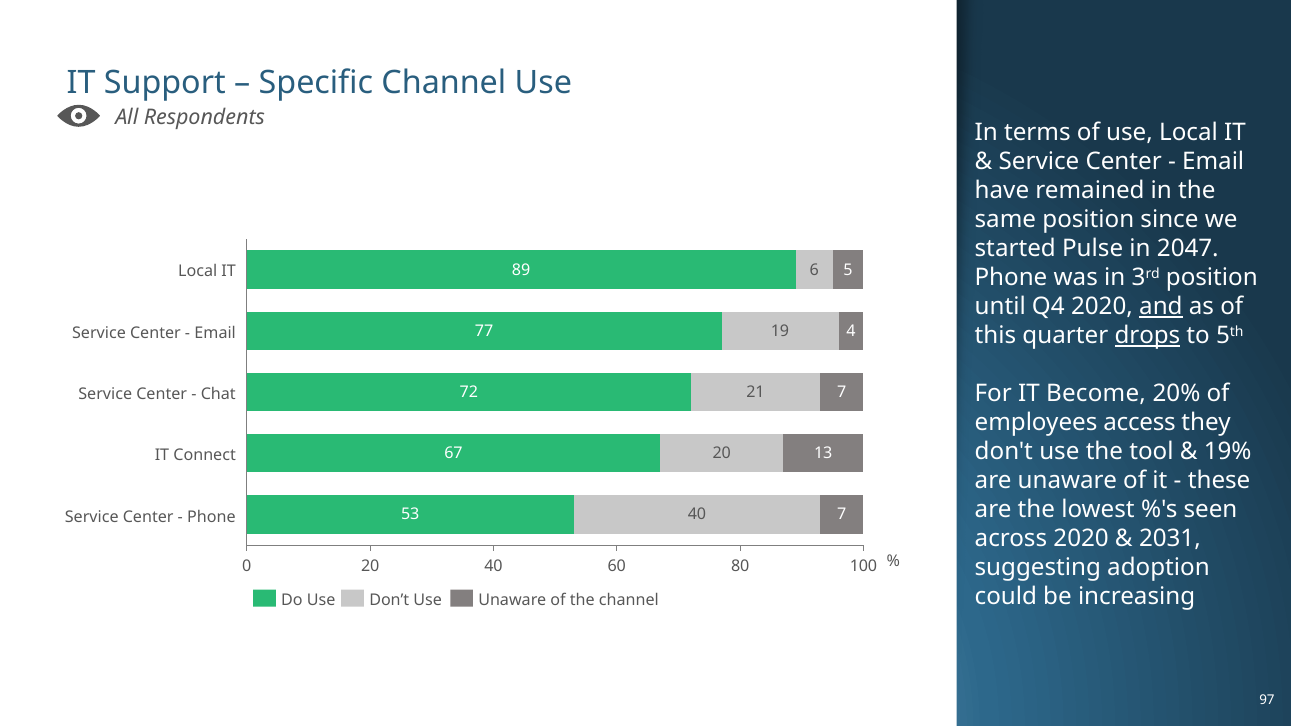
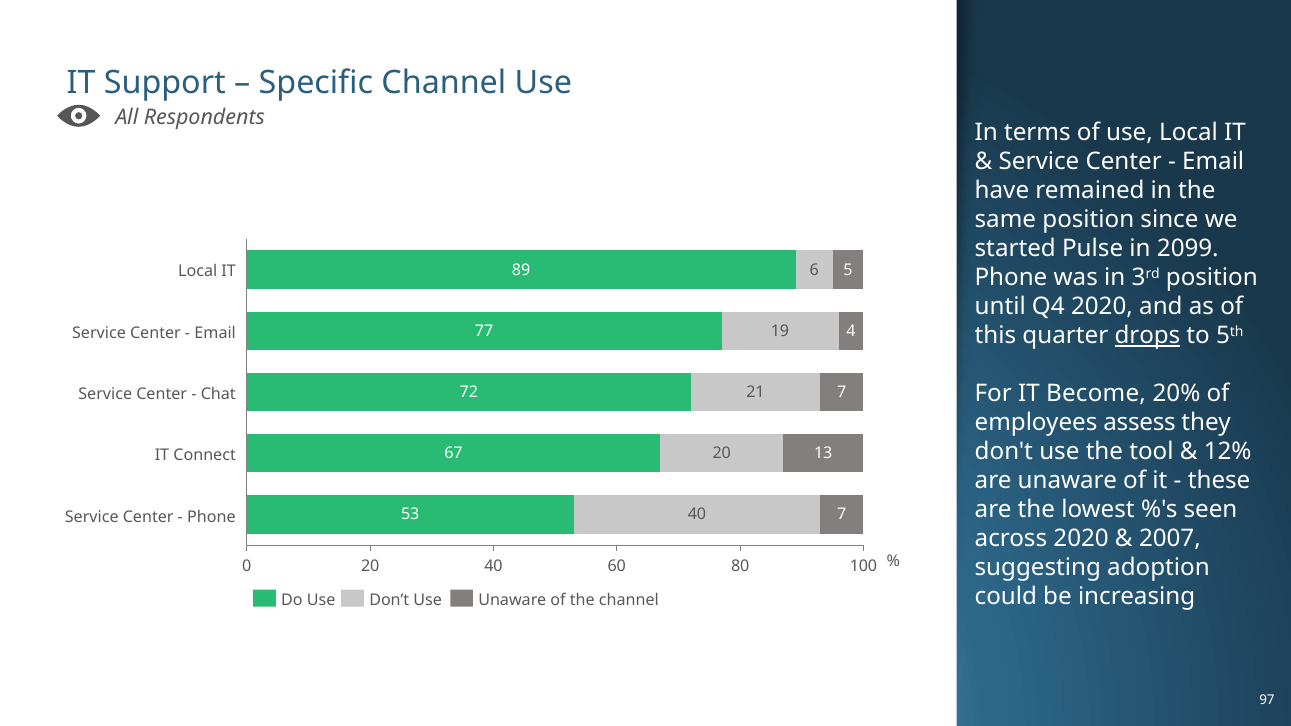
2047: 2047 -> 2099
and underline: present -> none
access: access -> assess
19%: 19% -> 12%
2031: 2031 -> 2007
